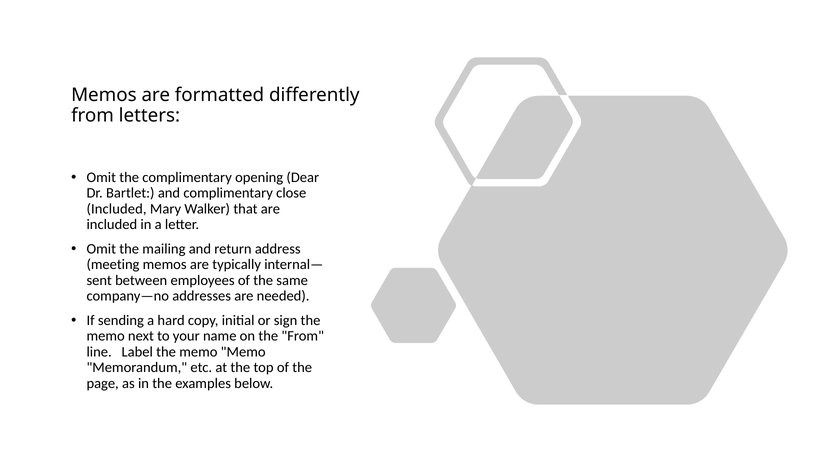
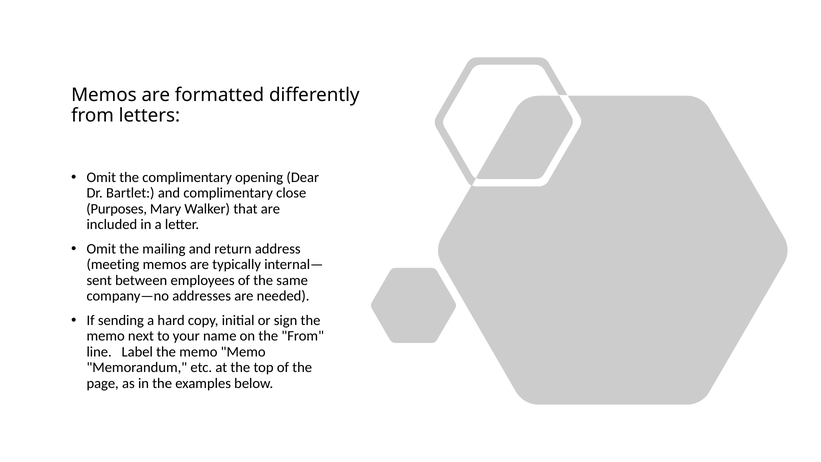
Included at (117, 209): Included -> Purposes
